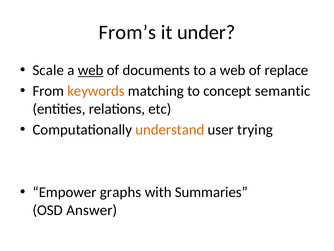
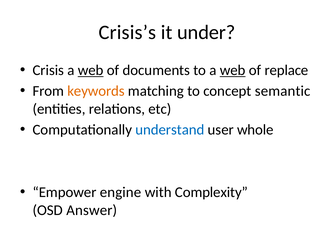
From’s: From’s -> Crisis’s
Scale: Scale -> Crisis
web at (233, 70) underline: none -> present
understand colour: orange -> blue
trying: trying -> whole
graphs: graphs -> engine
Summaries: Summaries -> Complexity
